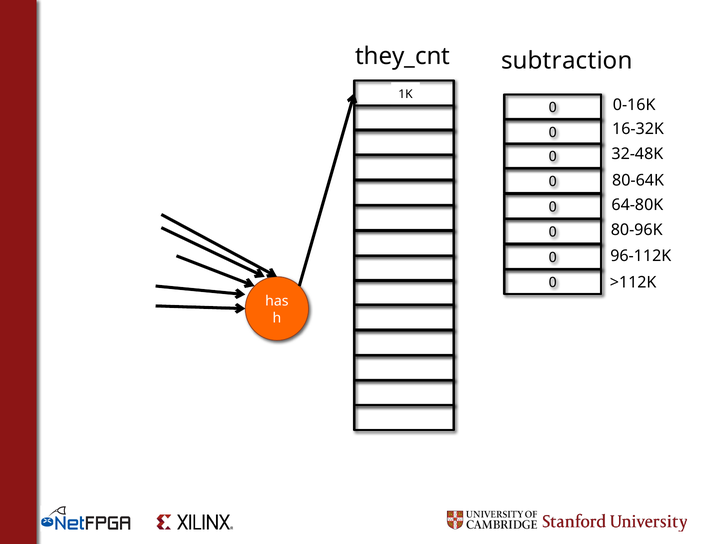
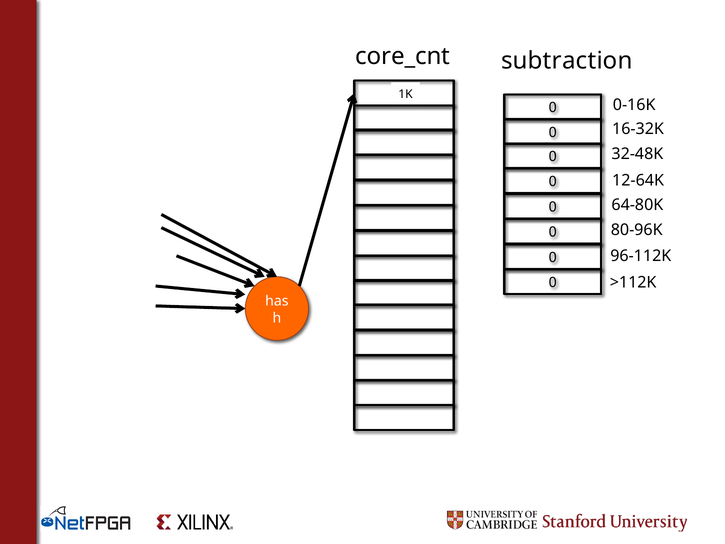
they_cnt: they_cnt -> core_cnt
80-64K: 80-64K -> 12-64K
